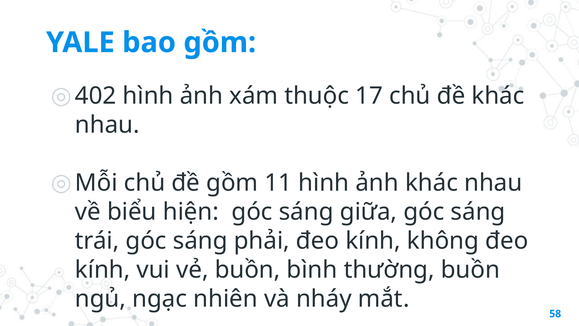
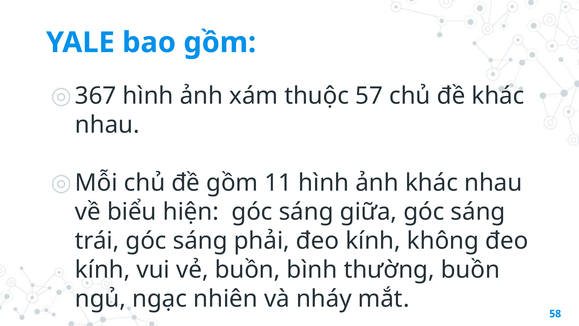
402: 402 -> 367
17: 17 -> 57
